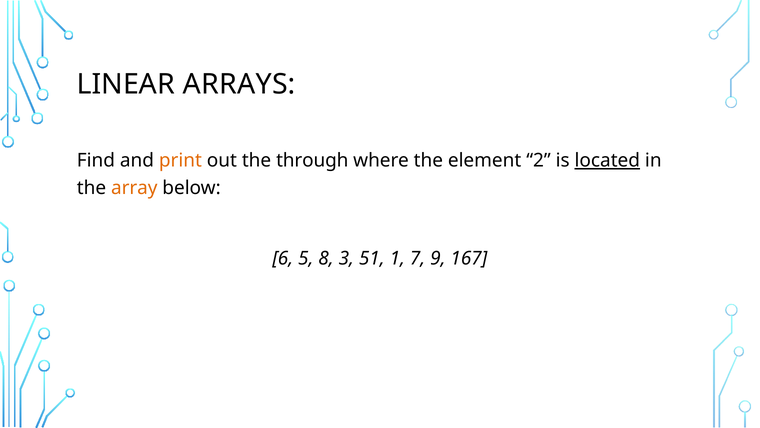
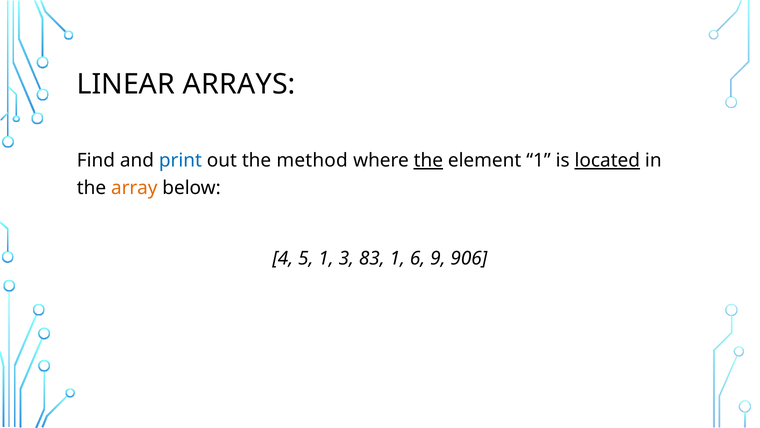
print colour: orange -> blue
through: through -> method
the at (428, 160) underline: none -> present
element 2: 2 -> 1
6: 6 -> 4
5 8: 8 -> 1
51: 51 -> 83
7: 7 -> 6
167: 167 -> 906
